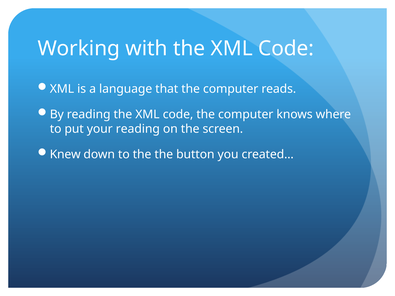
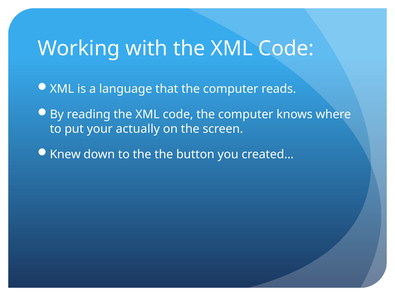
your reading: reading -> actually
